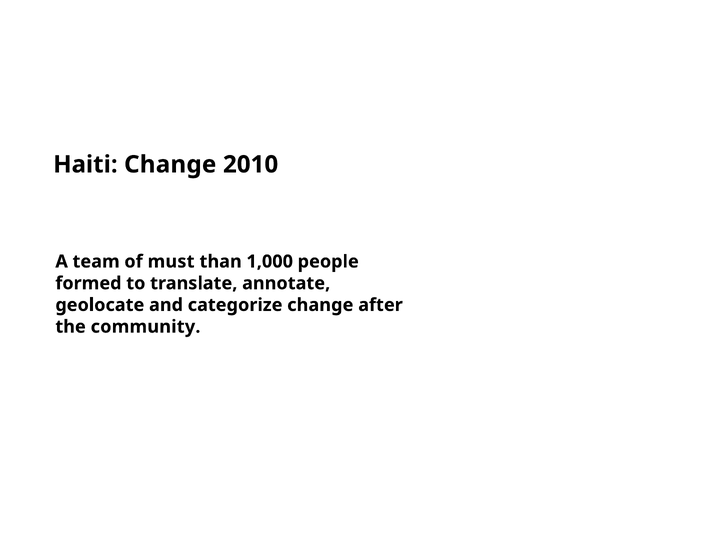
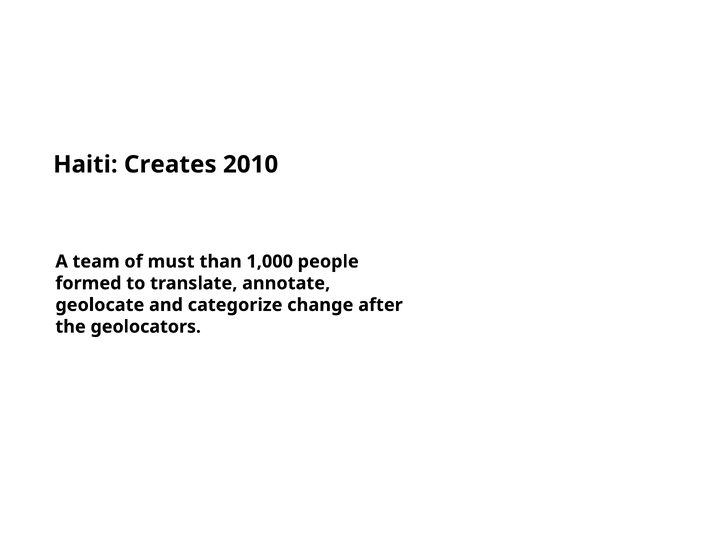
Haiti Change: Change -> Creates
community: community -> geolocators
